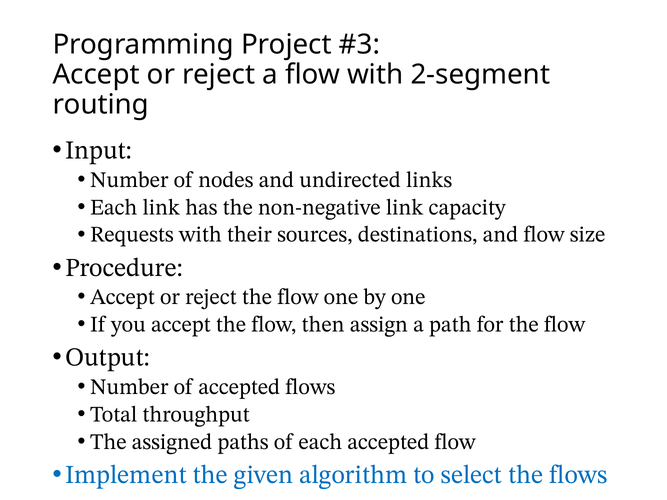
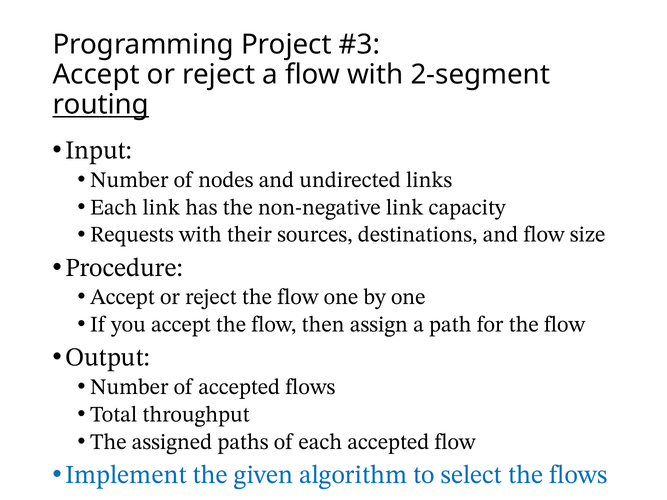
routing underline: none -> present
